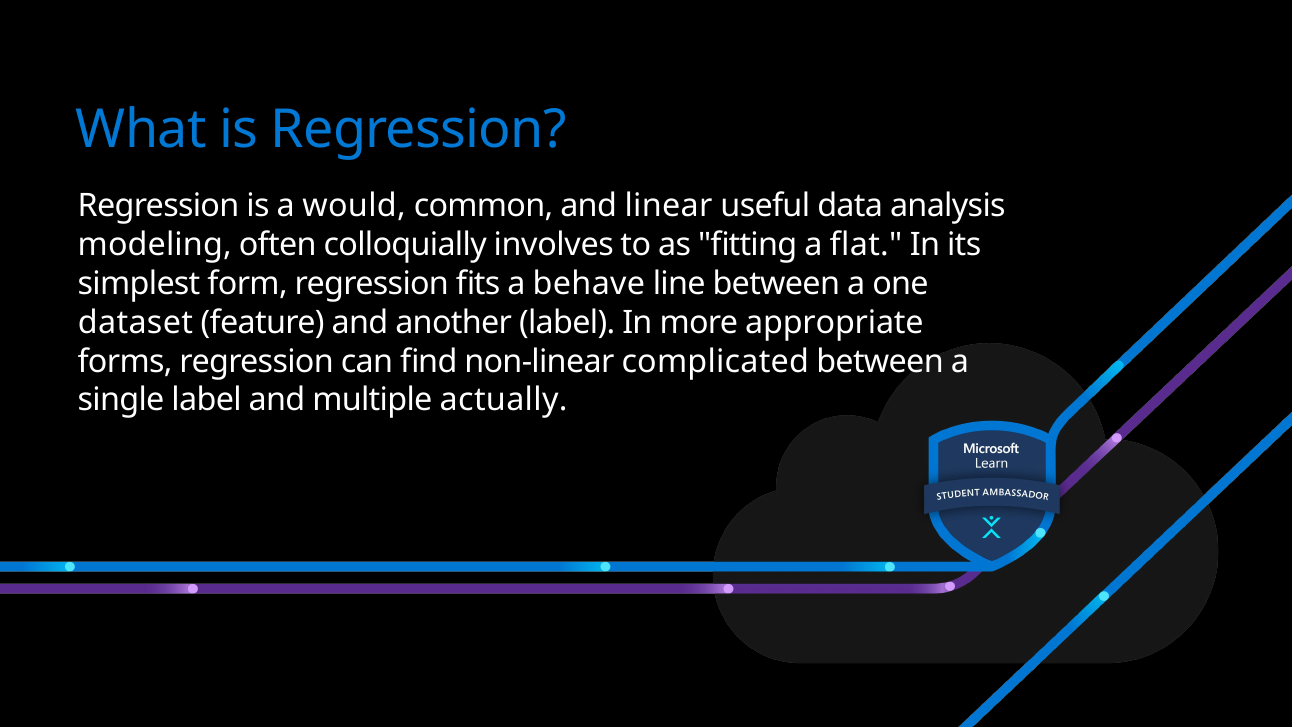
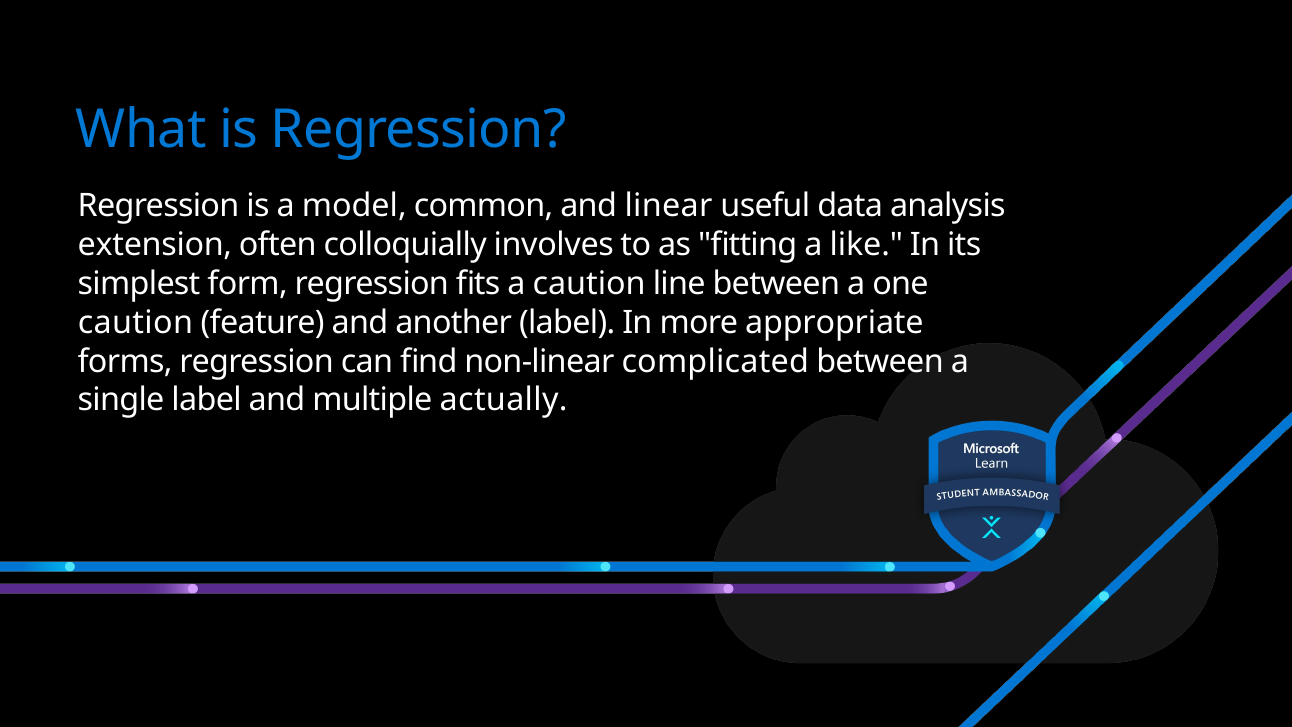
would: would -> model
modeling: modeling -> extension
flat: flat -> like
a behave: behave -> caution
dataset at (135, 322): dataset -> caution
